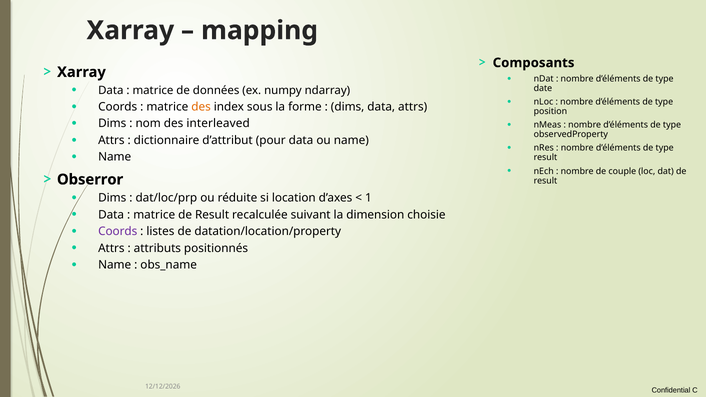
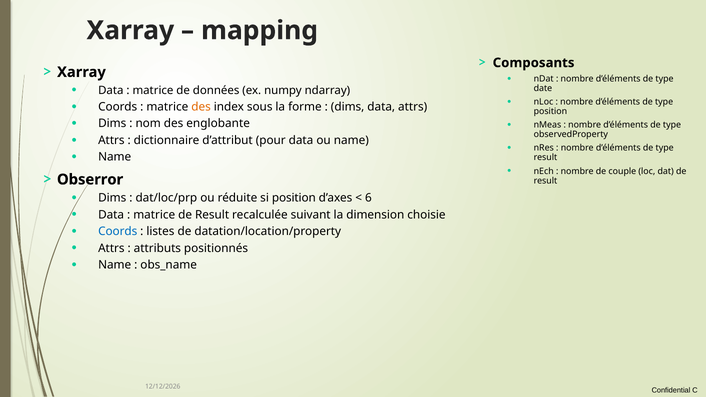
interleaved: interleaved -> englobante
si location: location -> position
1: 1 -> 6
Coords at (118, 232) colour: purple -> blue
